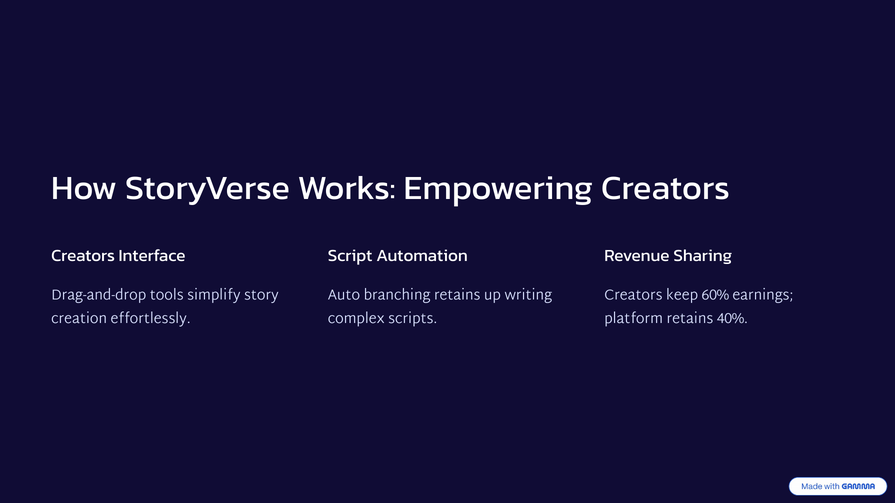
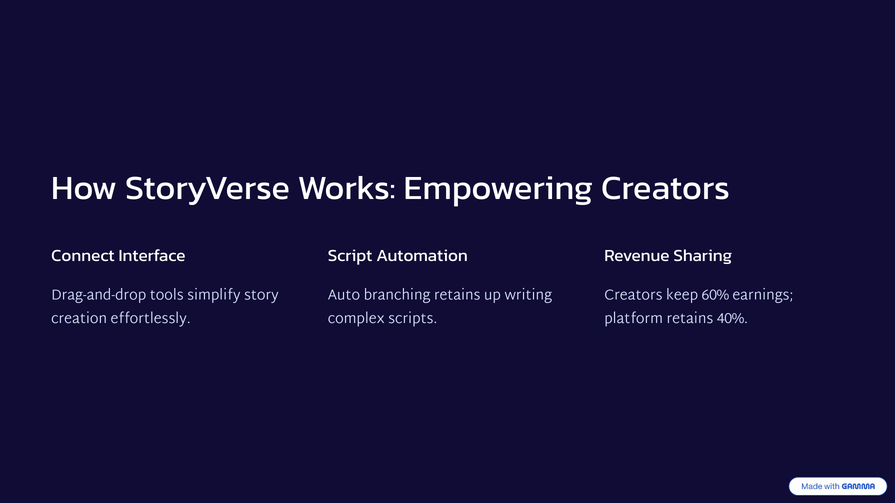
Creators at (83, 256): Creators -> Connect
